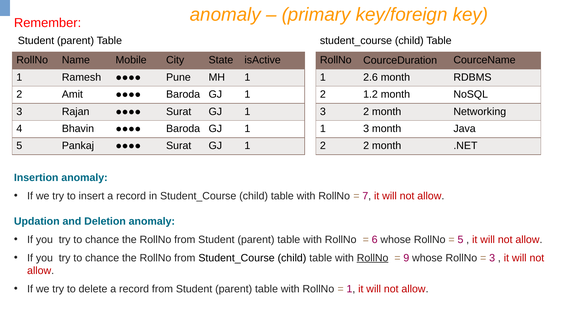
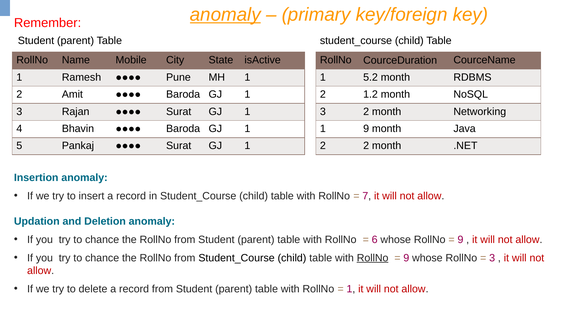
anomaly at (225, 15) underline: none -> present
2.6: 2.6 -> 5.2
3 at (366, 129): 3 -> 9
5 at (460, 239): 5 -> 9
